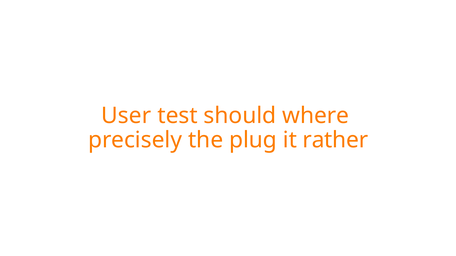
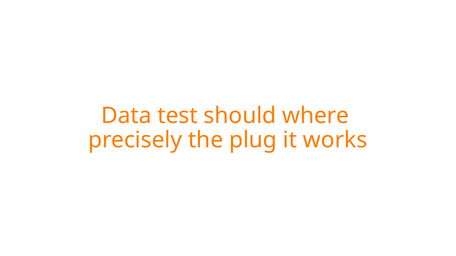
User: User -> Data
rather: rather -> works
